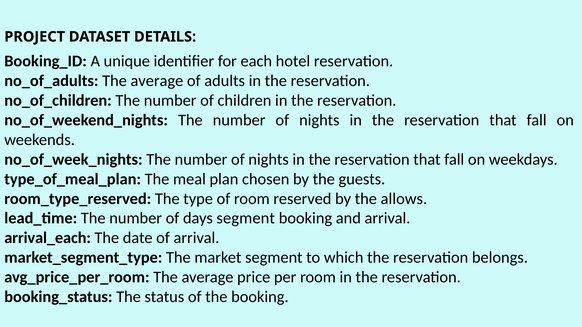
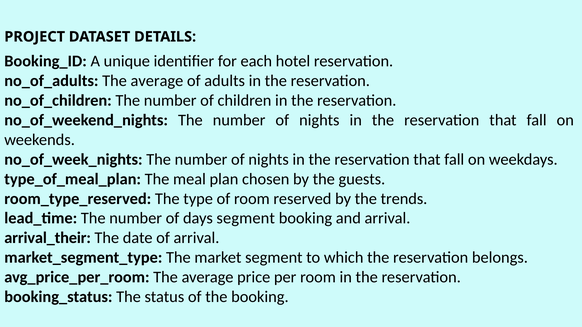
allows: allows -> trends
arrival_each: arrival_each -> arrival_their
